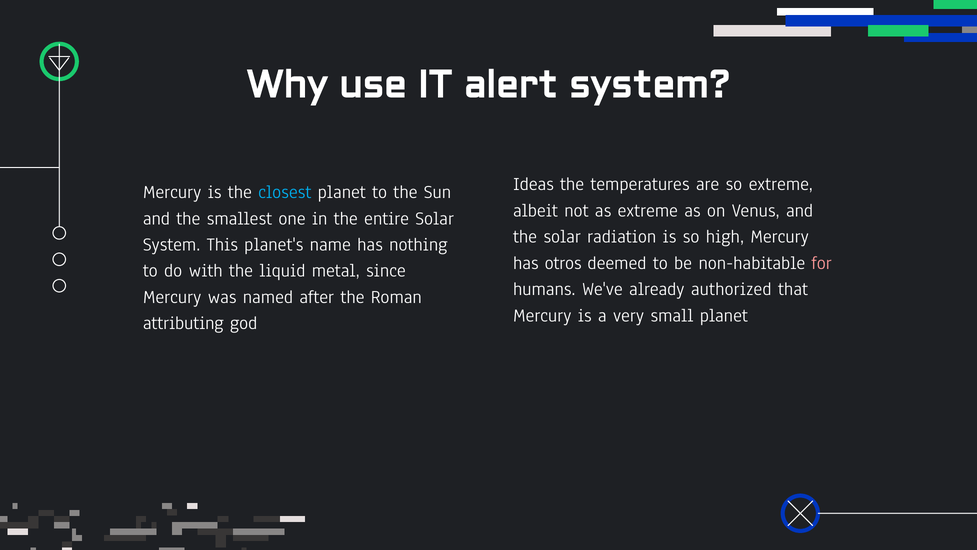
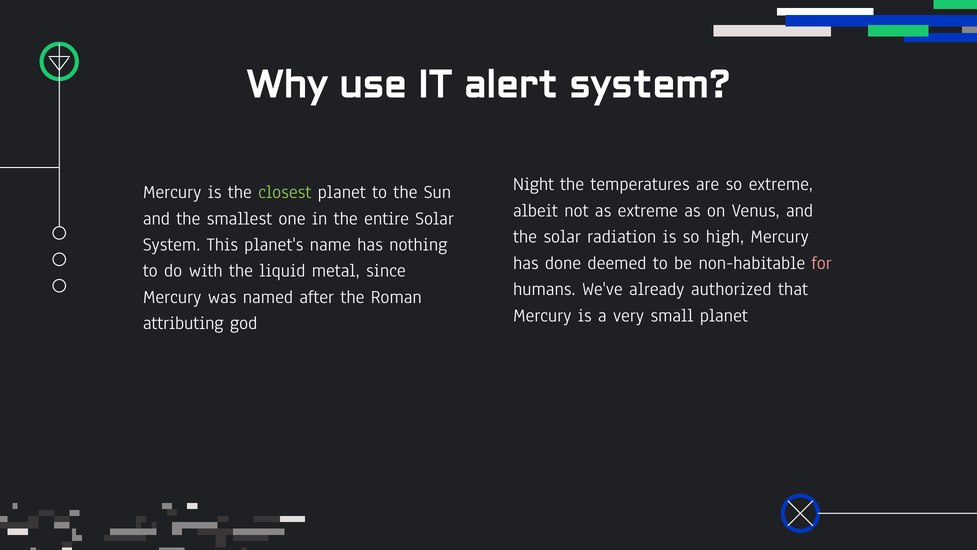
Ideas: Ideas -> Night
closest colour: light blue -> light green
otros: otros -> done
